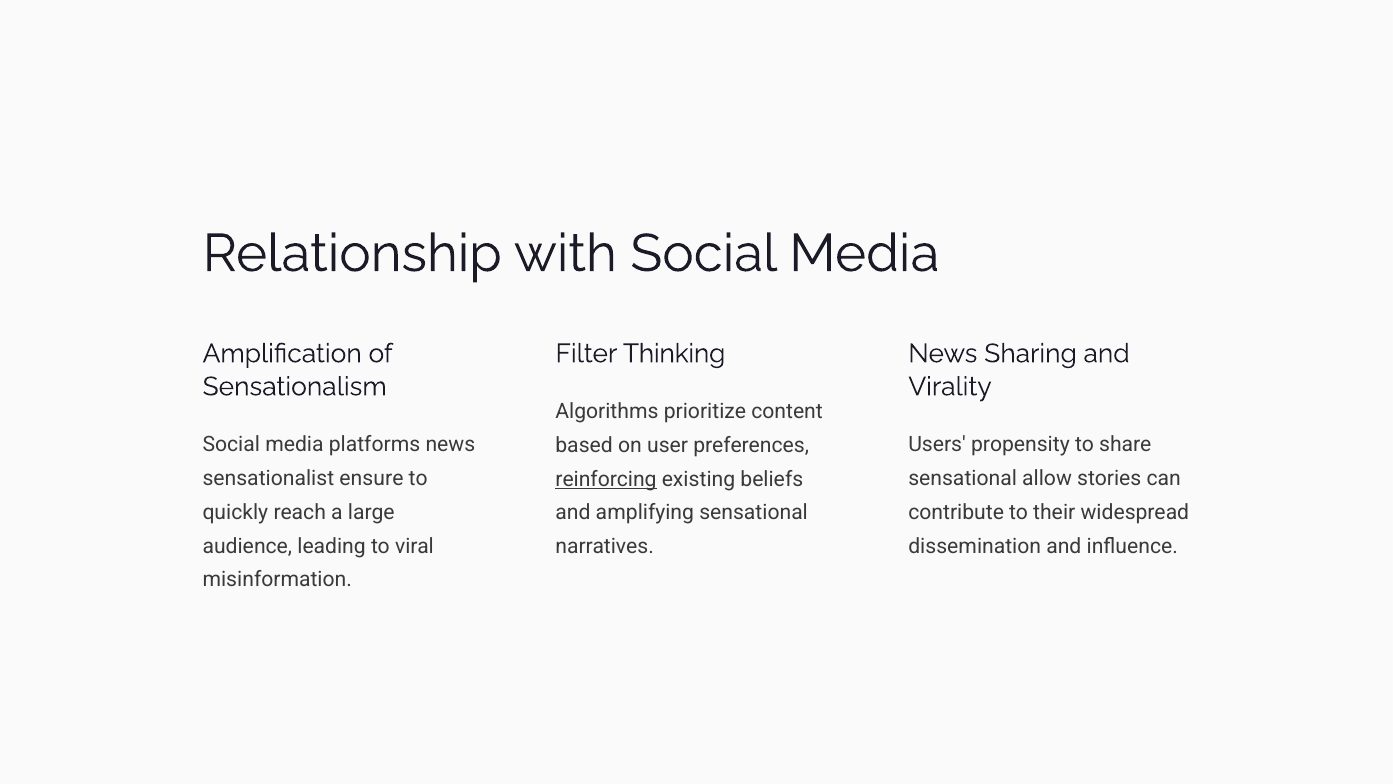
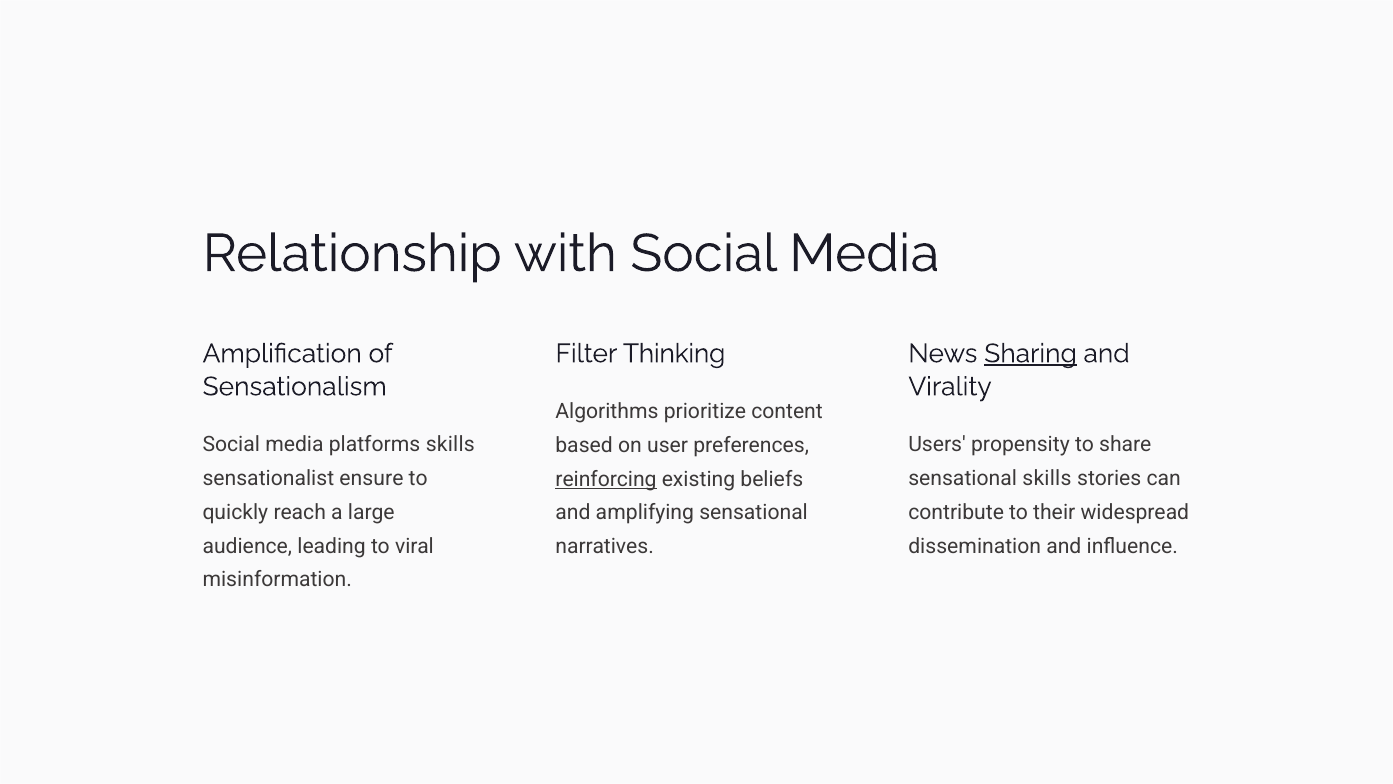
Sharing underline: none -> present
platforms news: news -> skills
sensational allow: allow -> skills
